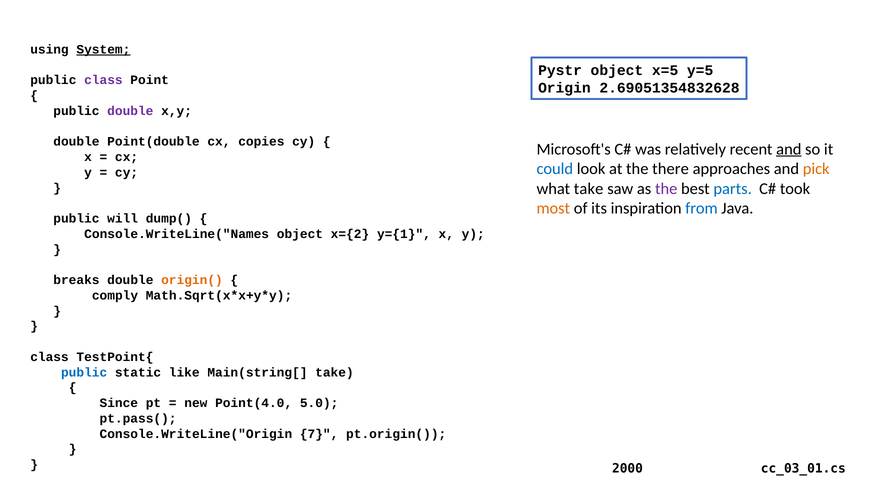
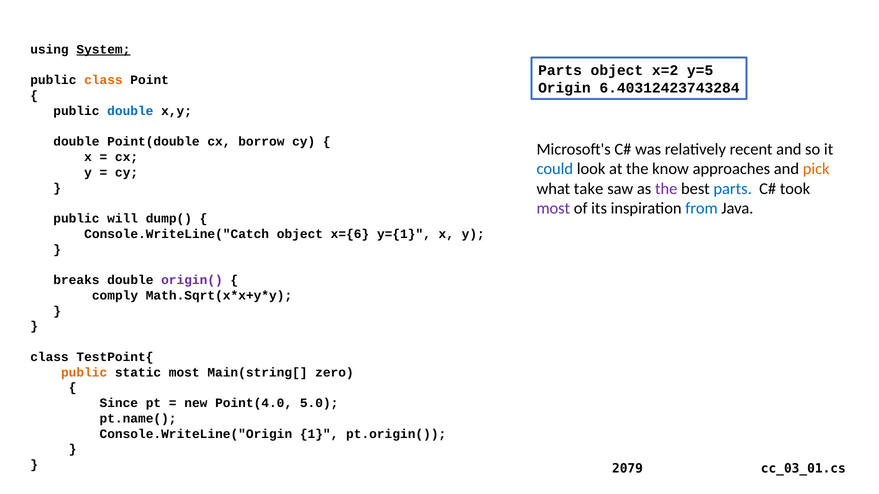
Pystr at (560, 71): Pystr -> Parts
x=5: x=5 -> x=2
class at (103, 80) colour: purple -> orange
2.69051354832628: 2.69051354832628 -> 6.40312423743284
double at (130, 111) colour: purple -> blue
copies: copies -> borrow
and at (789, 149) underline: present -> none
there: there -> know
most at (553, 209) colour: orange -> purple
Console.WriteLine("Names: Console.WriteLine("Names -> Console.WriteLine("Catch
x={2: x={2 -> x={6
origin( colour: orange -> purple
public at (84, 373) colour: blue -> orange
static like: like -> most
Main(string[ take: take -> zero
pt.pass(: pt.pass( -> pt.name(
7: 7 -> 1
2000: 2000 -> 2079
